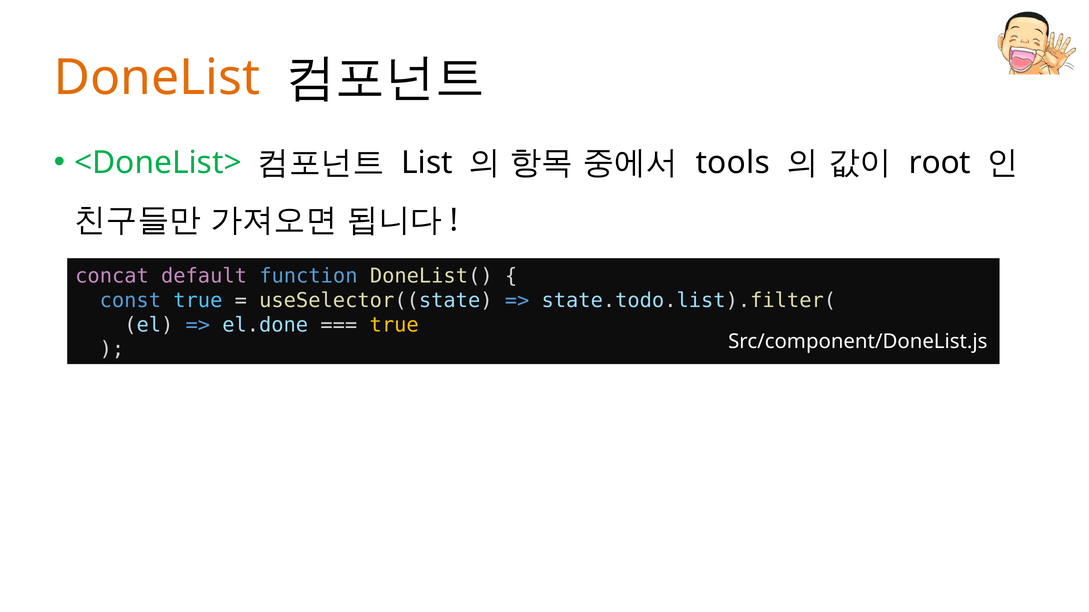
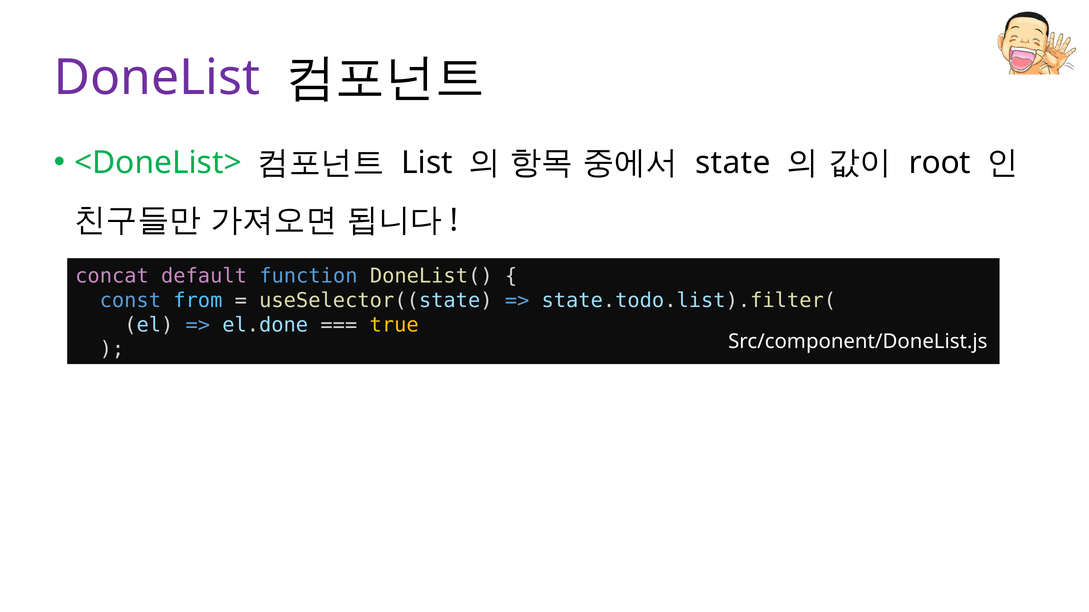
DoneList colour: orange -> purple
tools: tools -> state
const true: true -> from
